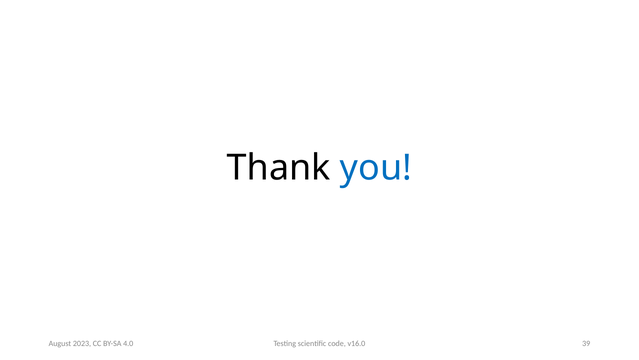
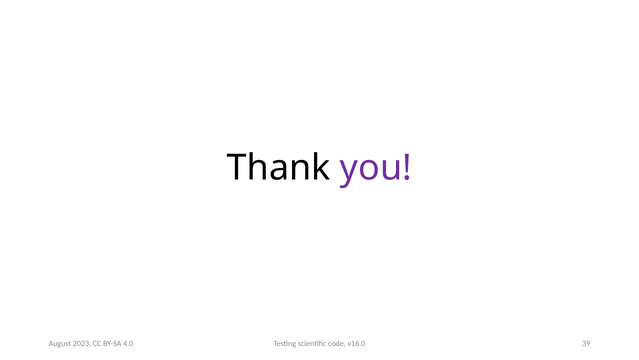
you colour: blue -> purple
